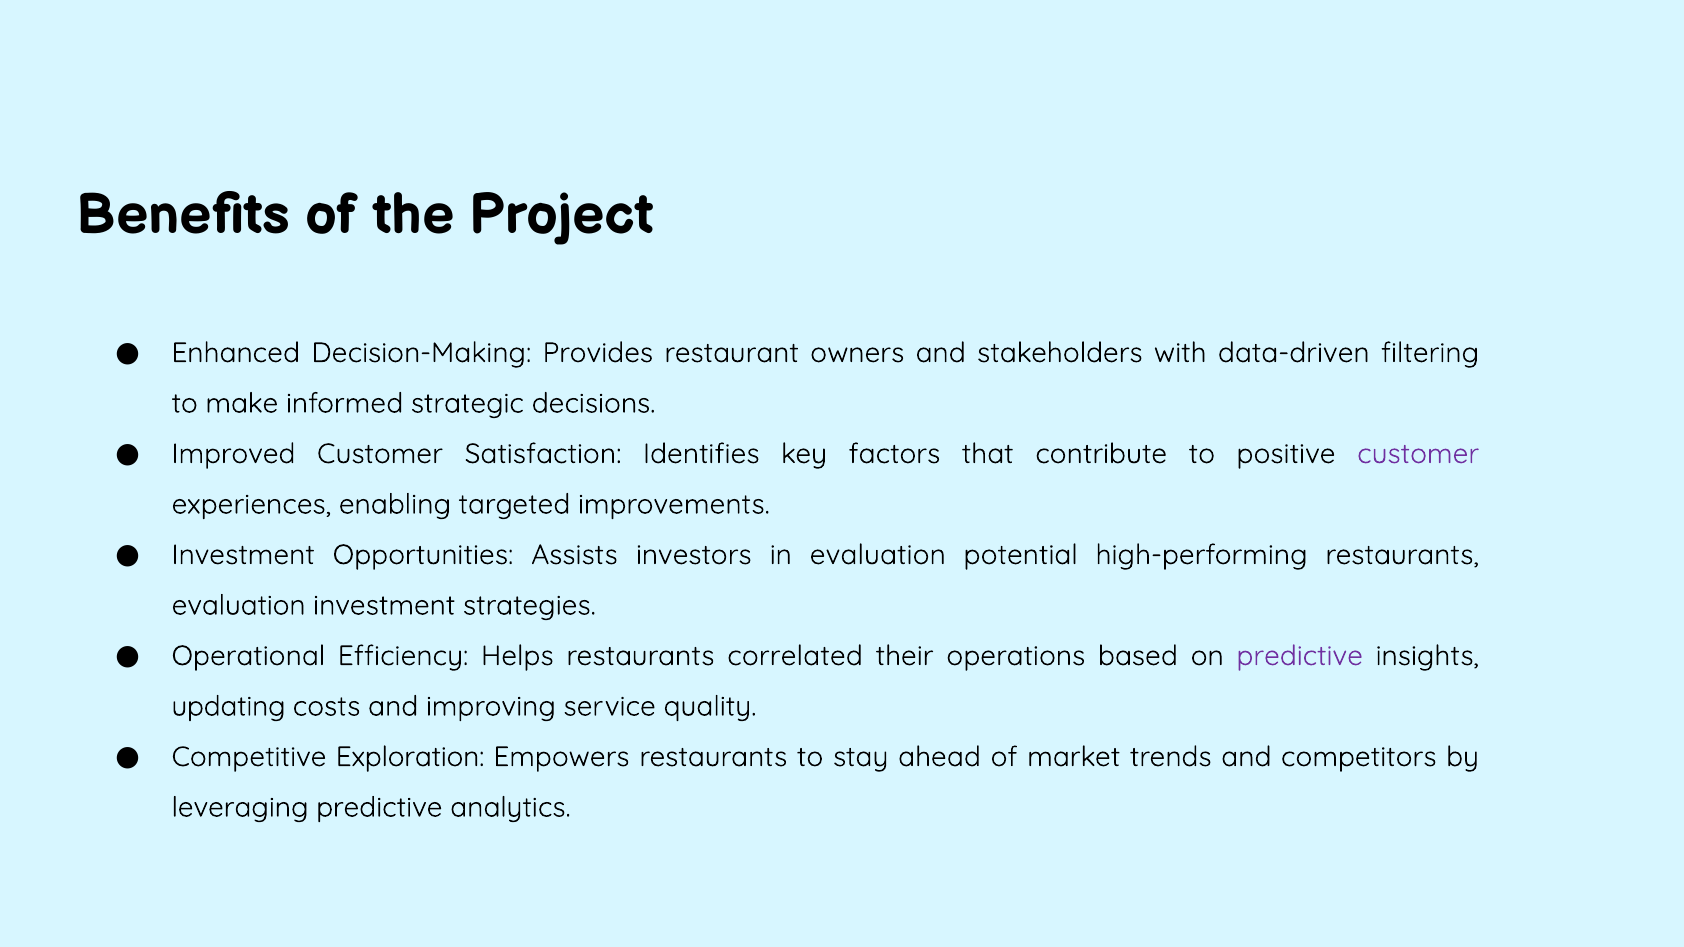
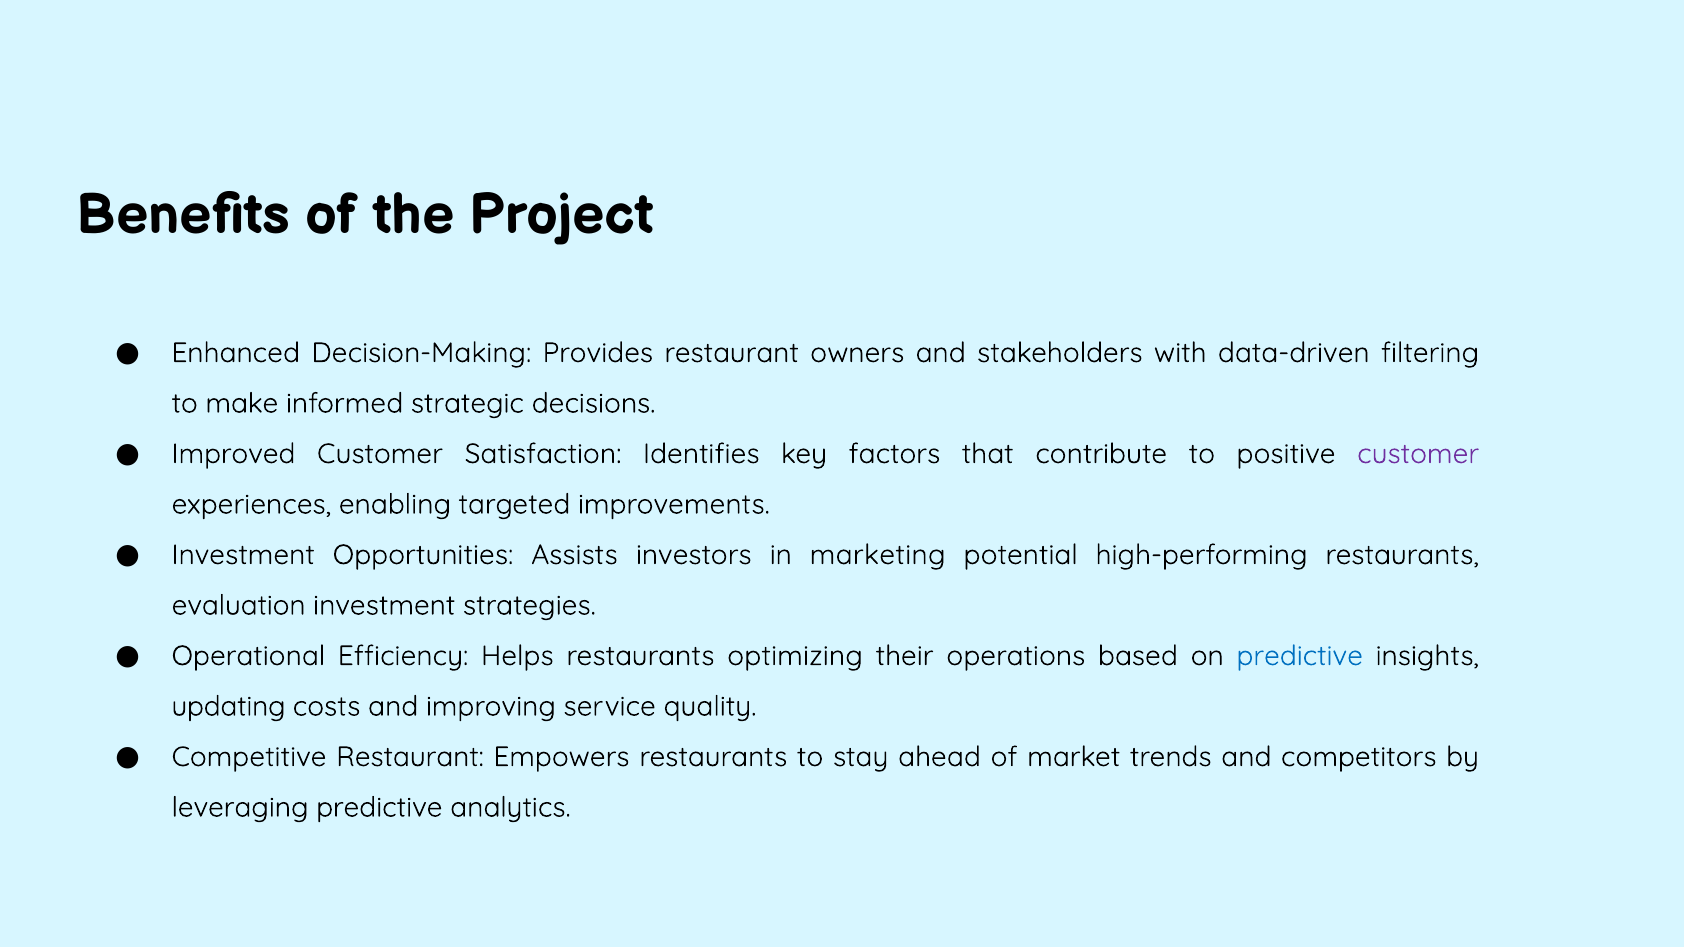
in evaluation: evaluation -> marketing
correlated: correlated -> optimizing
predictive at (1300, 656) colour: purple -> blue
Competitive Exploration: Exploration -> Restaurant
